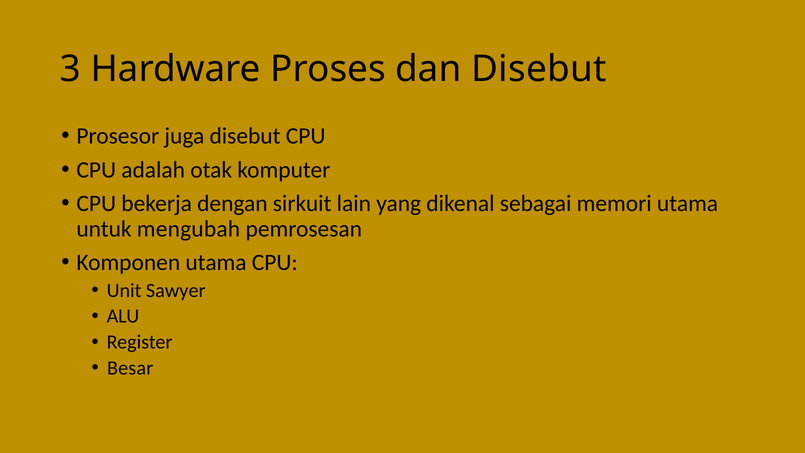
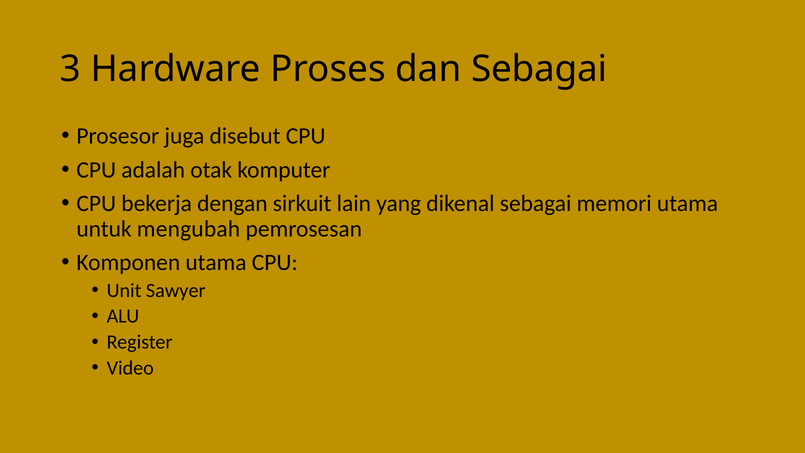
dan Disebut: Disebut -> Sebagai
Besar: Besar -> Video
